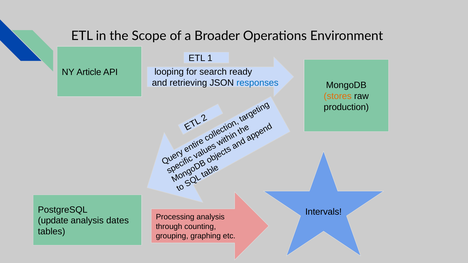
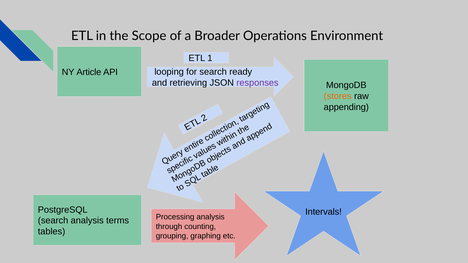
responses colour: blue -> purple
production: production -> appending
update at (53, 221): update -> search
dates: dates -> terms
